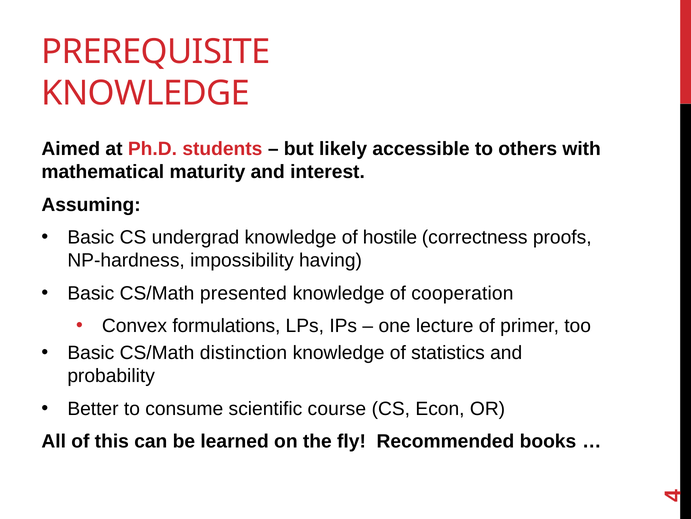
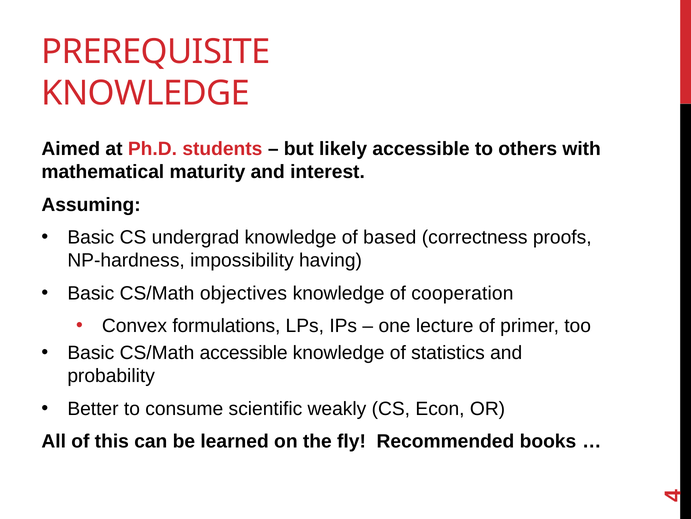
hostile: hostile -> based
presented: presented -> objectives
CS/Math distinction: distinction -> accessible
course: course -> weakly
